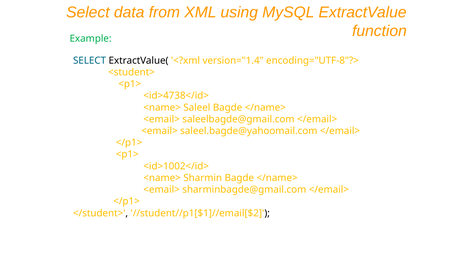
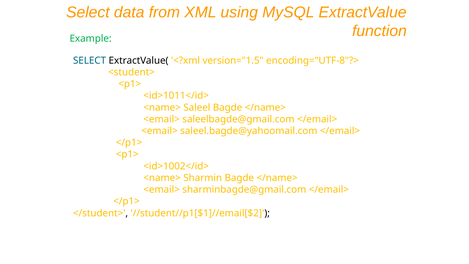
version="1.4: version="1.4 -> version="1.5
<id>4738</id>: <id>4738</id> -> <id>1011</id>
